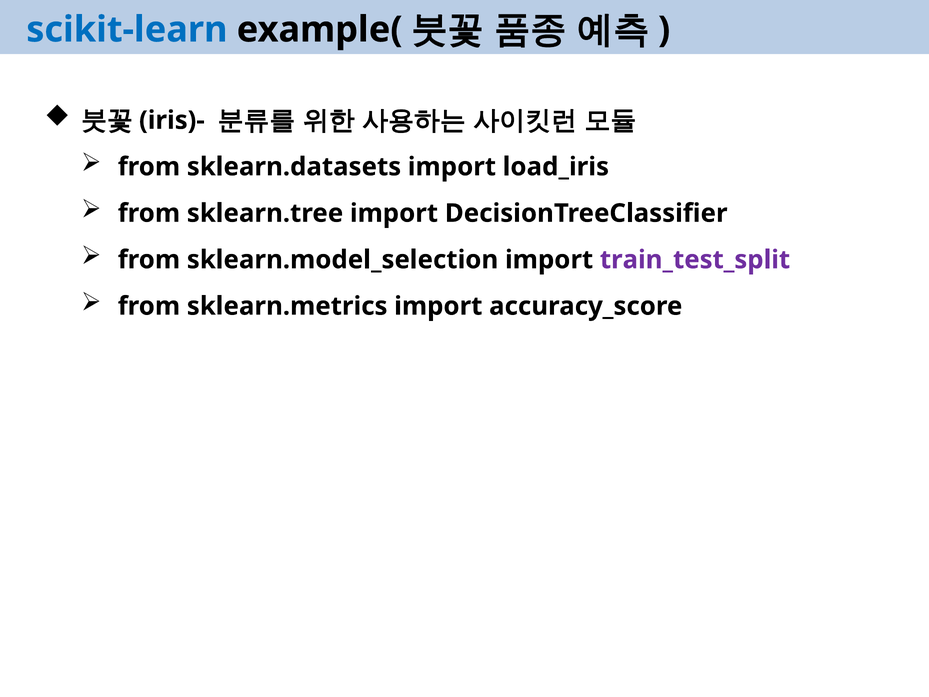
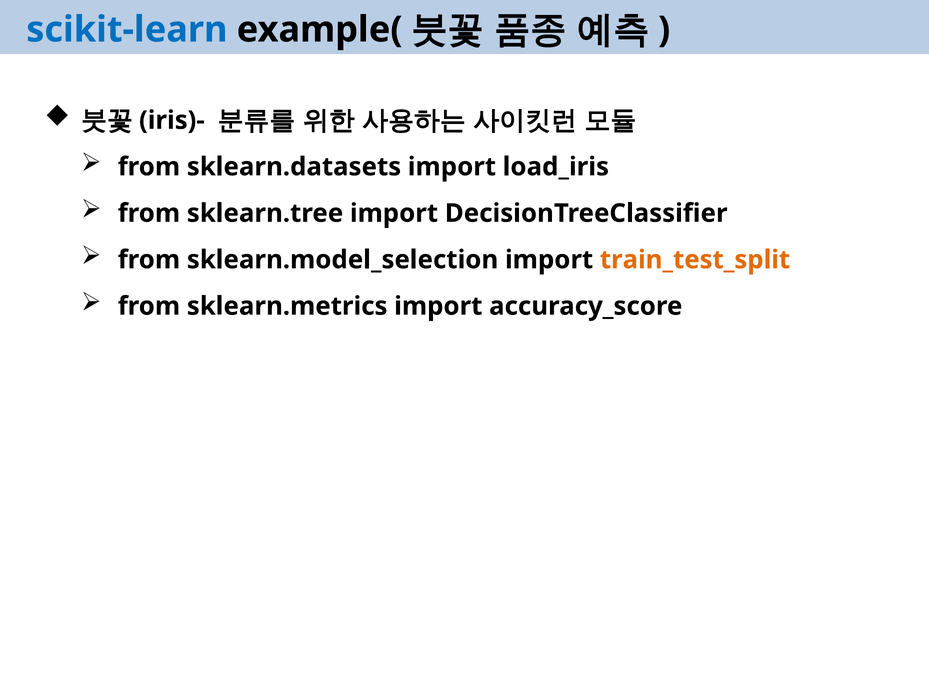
train_test_split colour: purple -> orange
